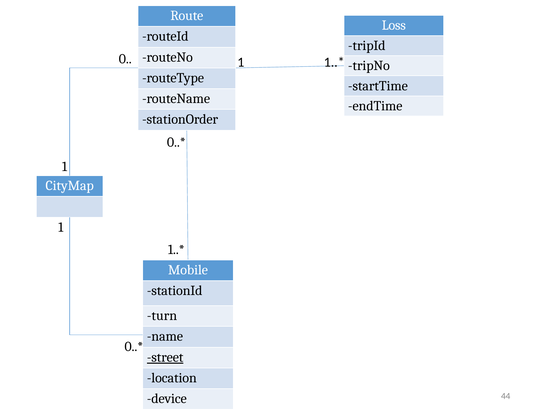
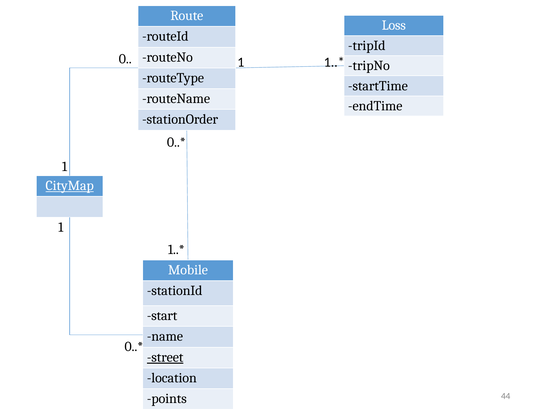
CityMap underline: none -> present
turn: turn -> start
device: device -> points
